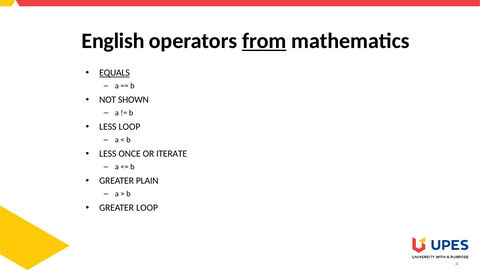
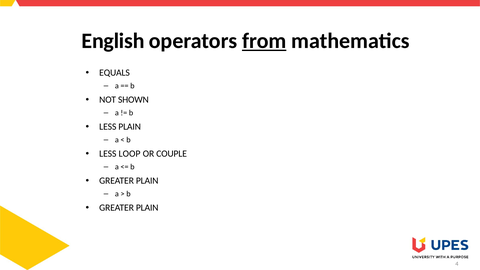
EQUALS underline: present -> none
LESS LOOP: LOOP -> PLAIN
ONCE: ONCE -> LOOP
ITERATE: ITERATE -> COUPLE
LOOP at (147, 208): LOOP -> PLAIN
